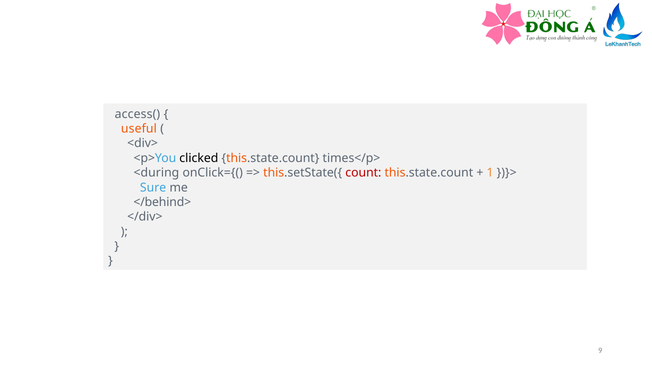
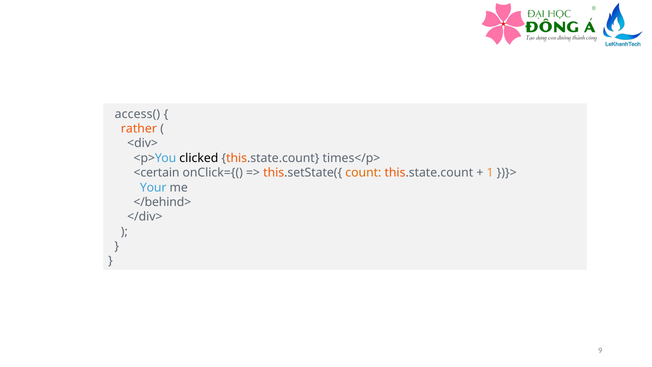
useful: useful -> rather
<during: <during -> <certain
count colour: red -> orange
Sure: Sure -> Your
